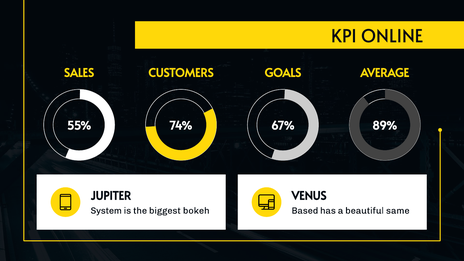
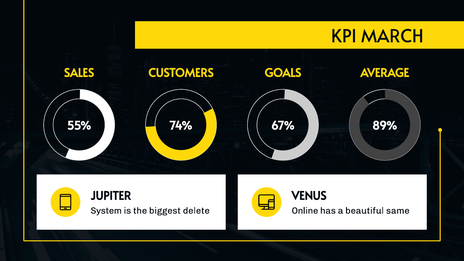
ONLINE: ONLINE -> MARCH
bokeh: bokeh -> delete
Based: Based -> Online
